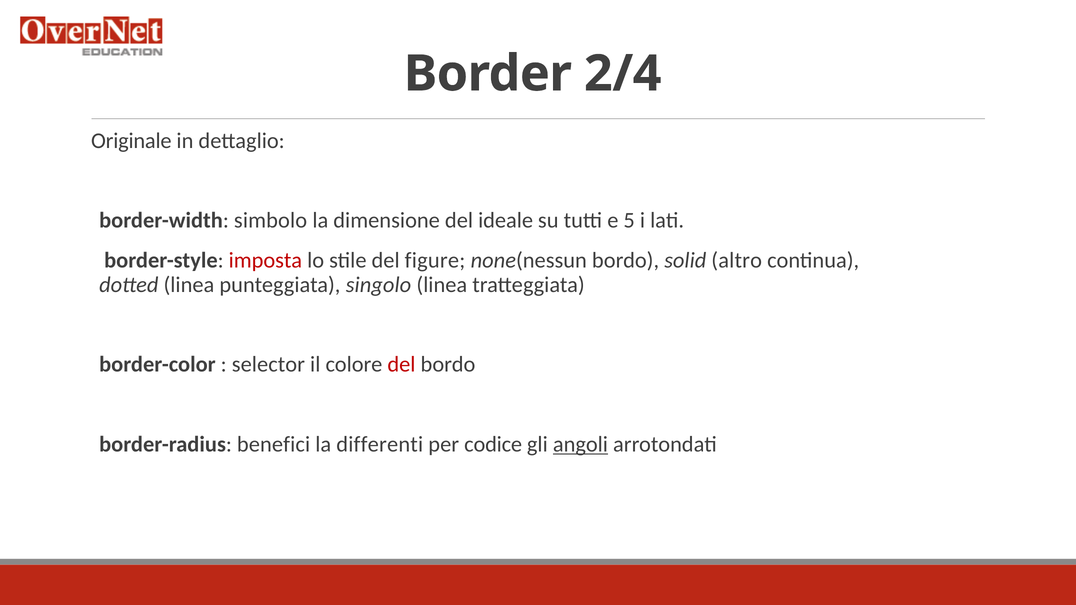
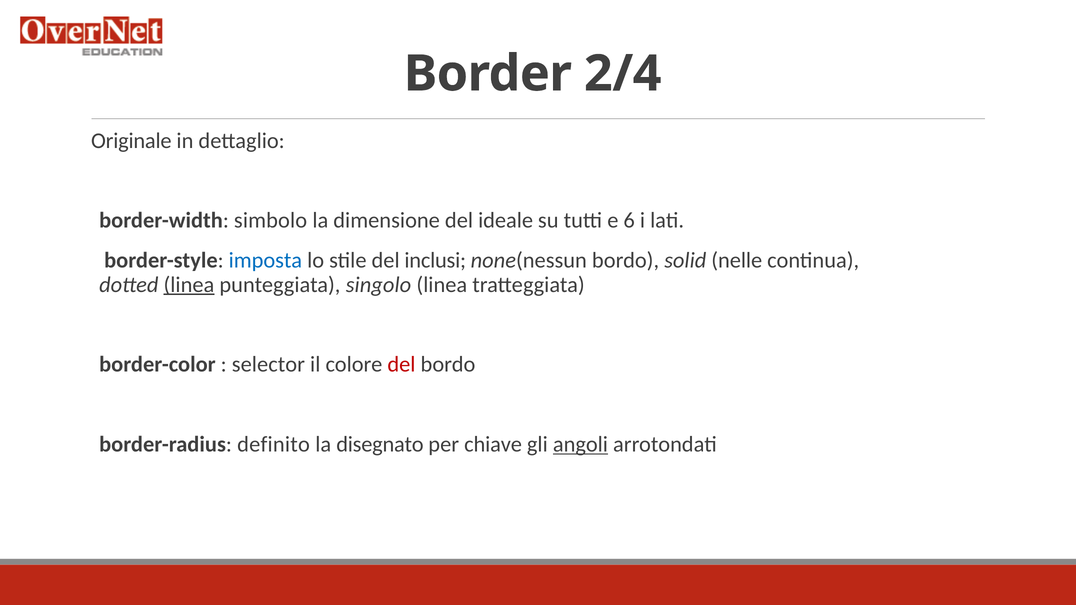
5: 5 -> 6
imposta colour: red -> blue
figure: figure -> inclusi
altro: altro -> nelle
linea at (189, 285) underline: none -> present
benefici: benefici -> definito
differenti: differenti -> disegnato
codice: codice -> chiave
